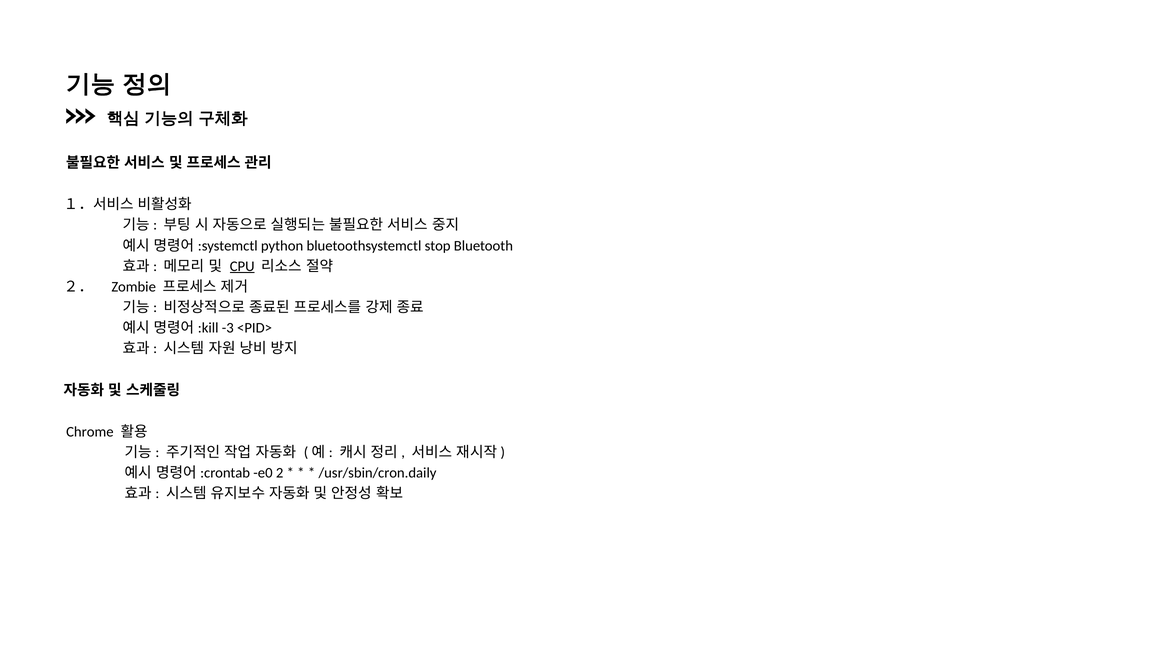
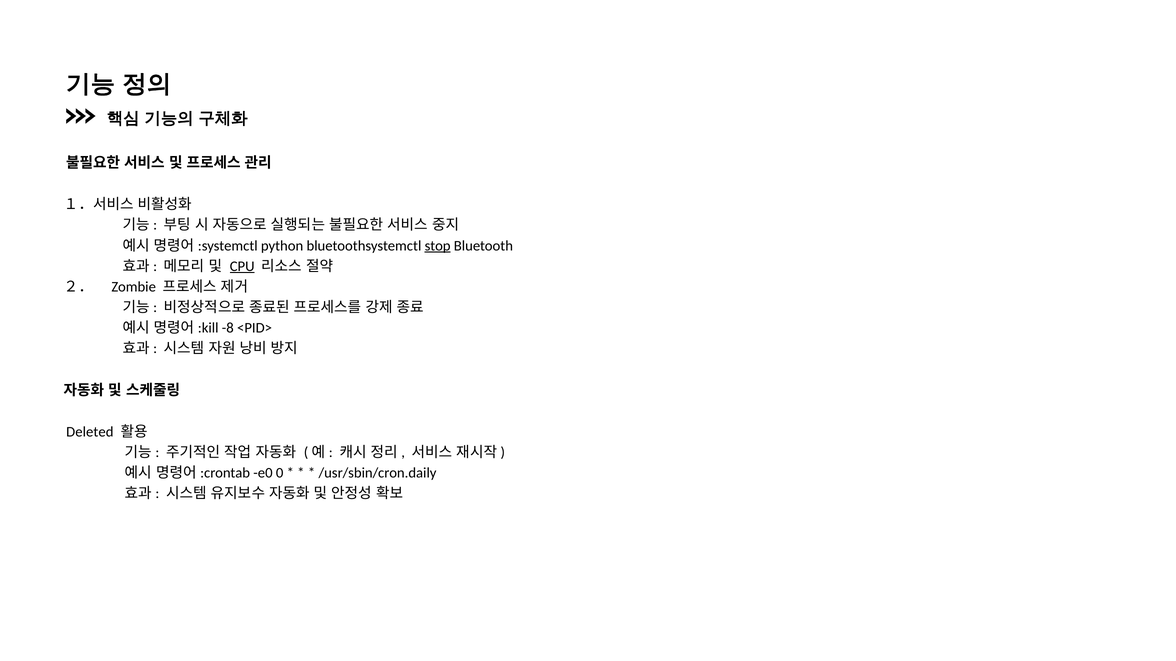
stop underline: none -> present
-3: -3 -> -8
Chrome: Chrome -> Deleted
2: 2 -> 0
